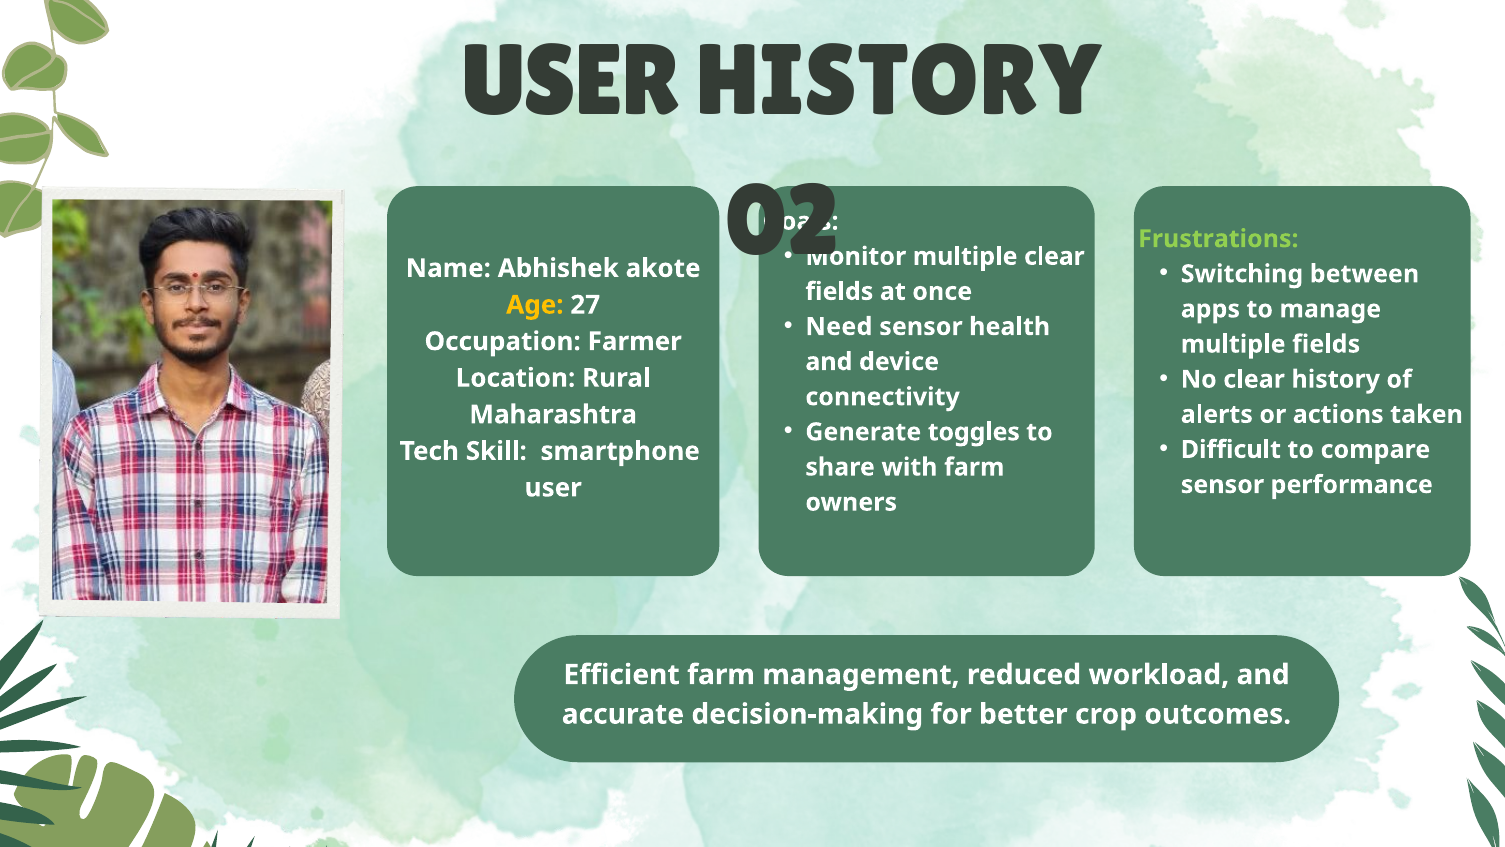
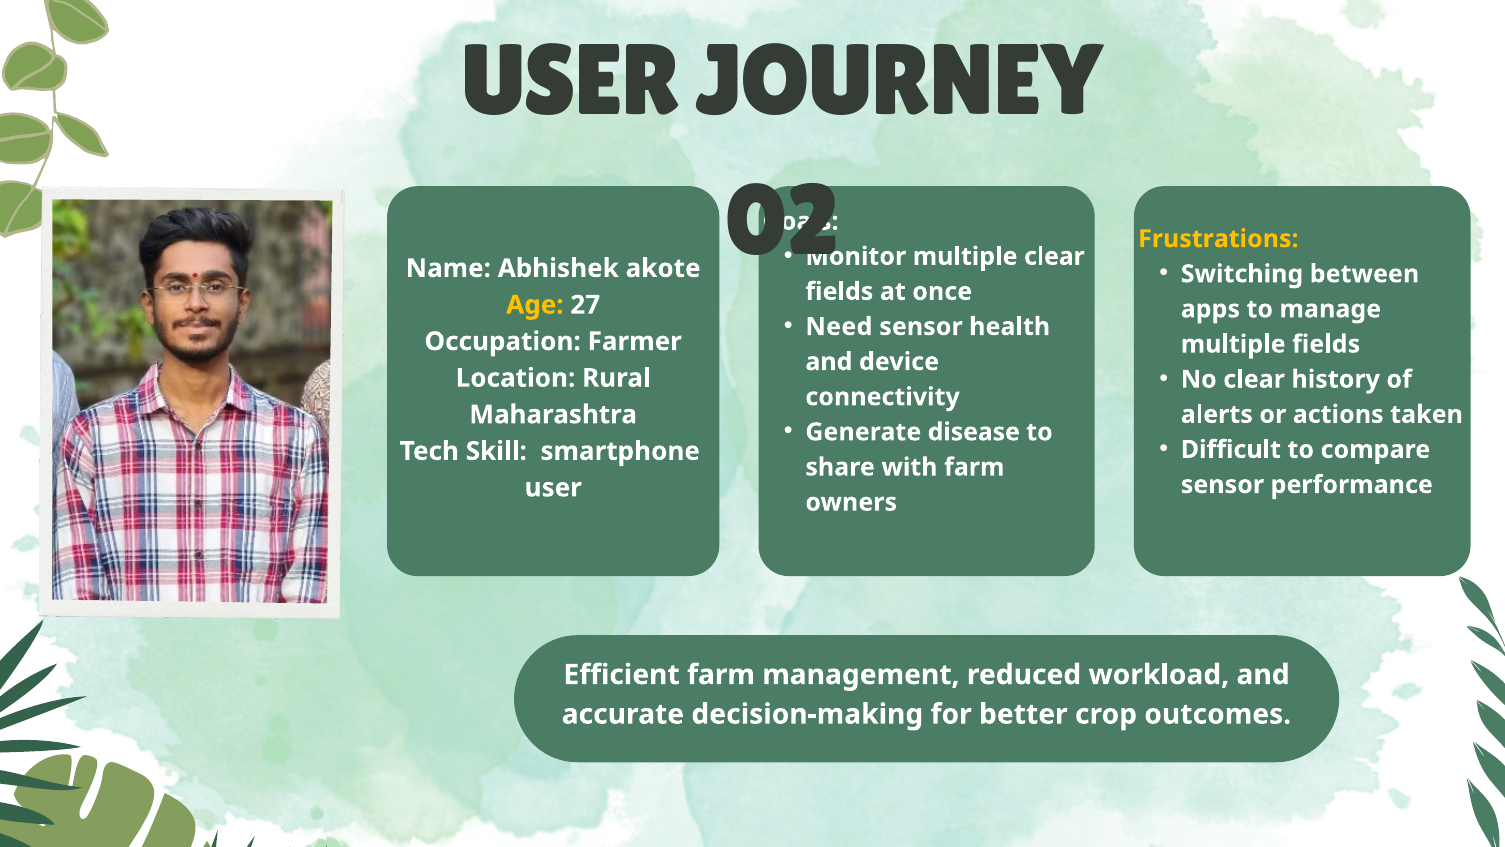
USER HISTORY: HISTORY -> JOURNEY
Frustrations colour: light green -> yellow
toggles: toggles -> disease
